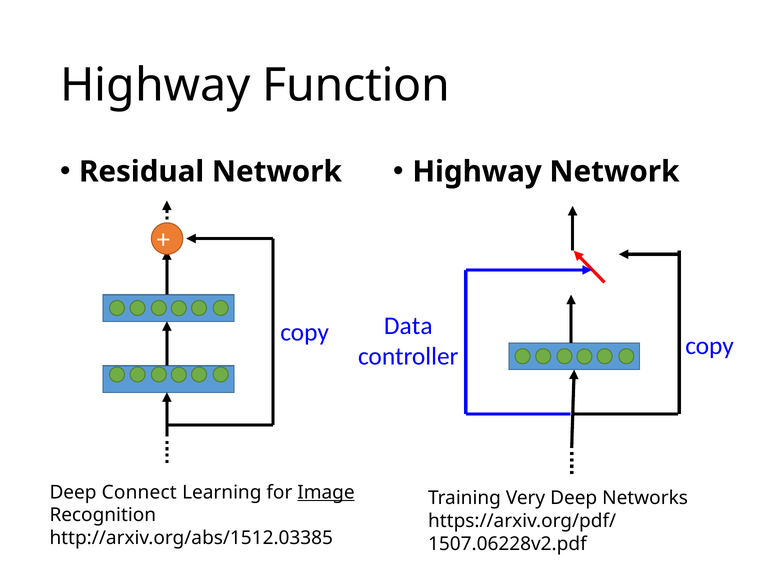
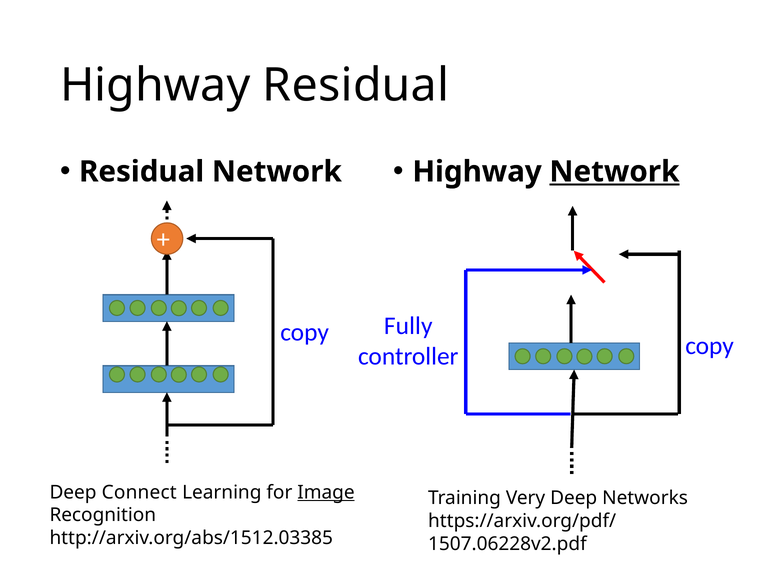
Highway Function: Function -> Residual
Network at (614, 172) underline: none -> present
Data: Data -> Fully
